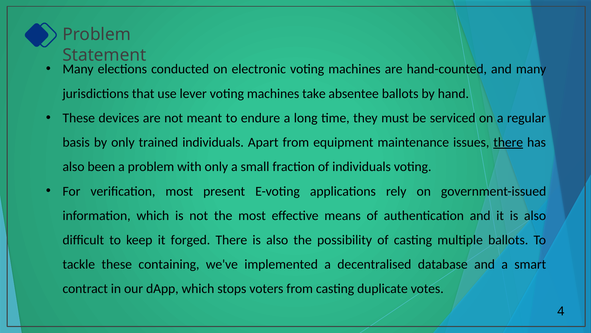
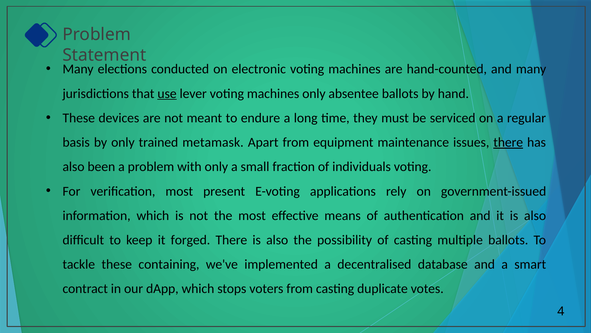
use underline: none -> present
machines take: take -> only
trained individuals: individuals -> metamask
